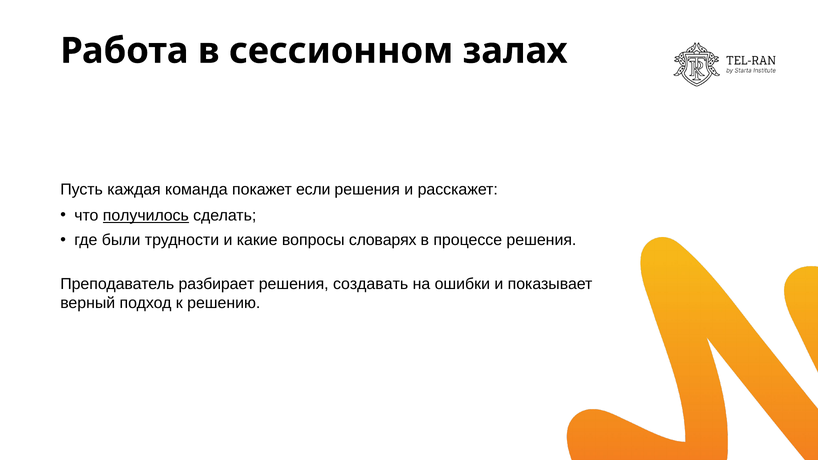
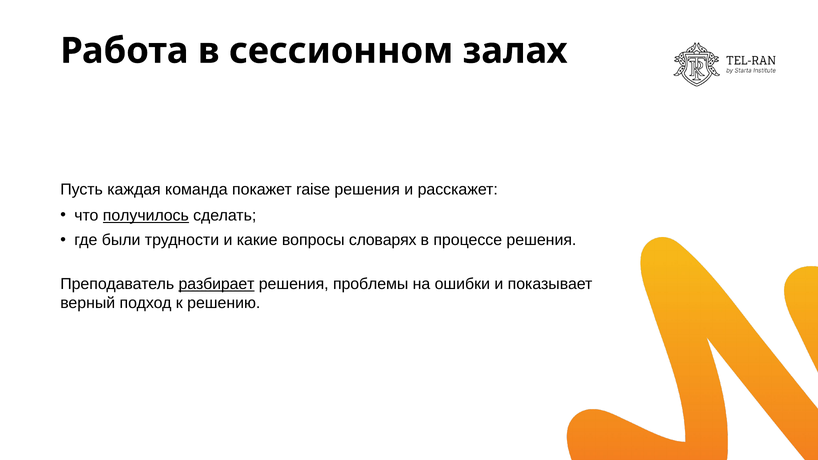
если: если -> raise
разбирает underline: none -> present
создавать: создавать -> проблемы
